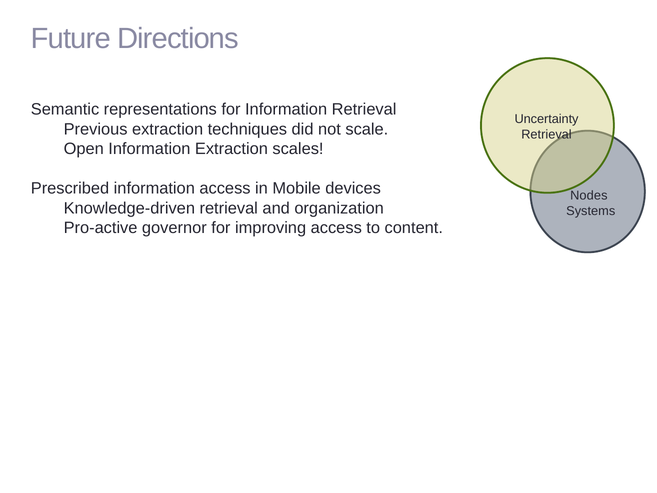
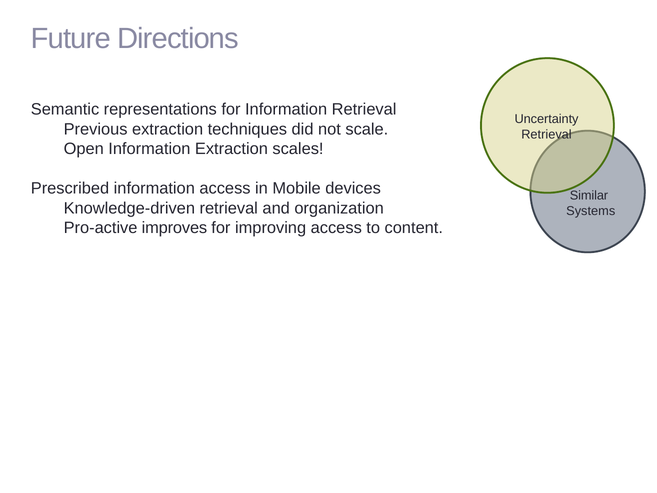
Nodes: Nodes -> Similar
governor: governor -> improves
